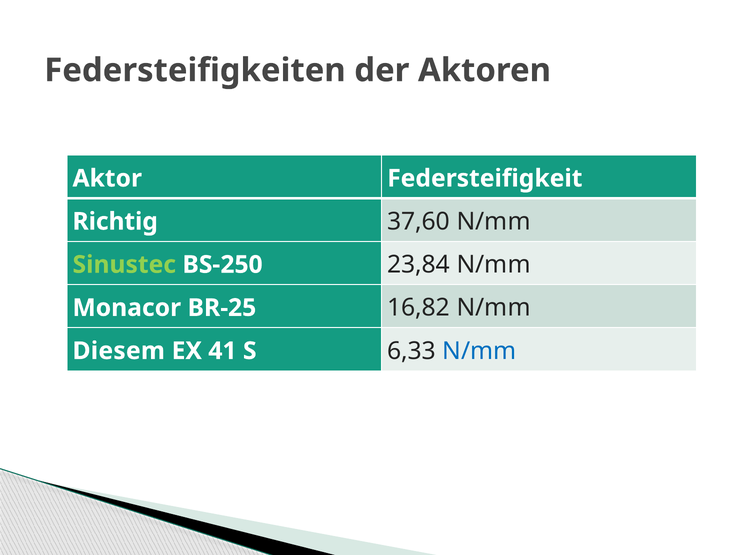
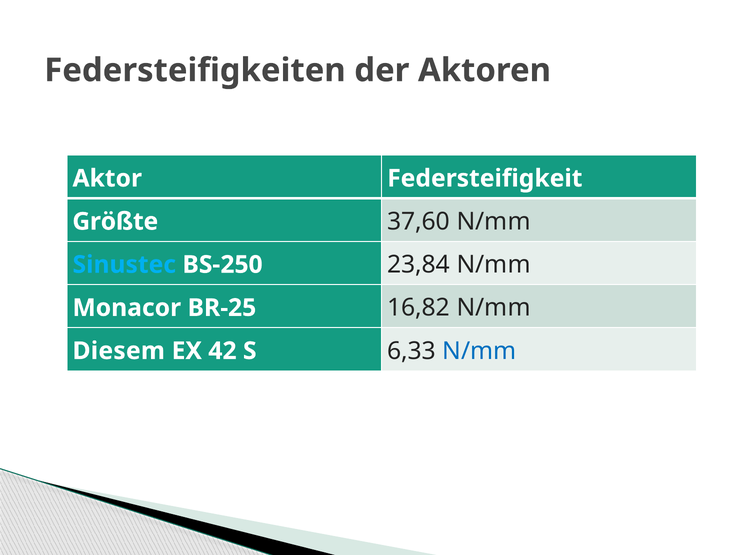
Richtig: Richtig -> Größte
Sinustec colour: light green -> light blue
41: 41 -> 42
